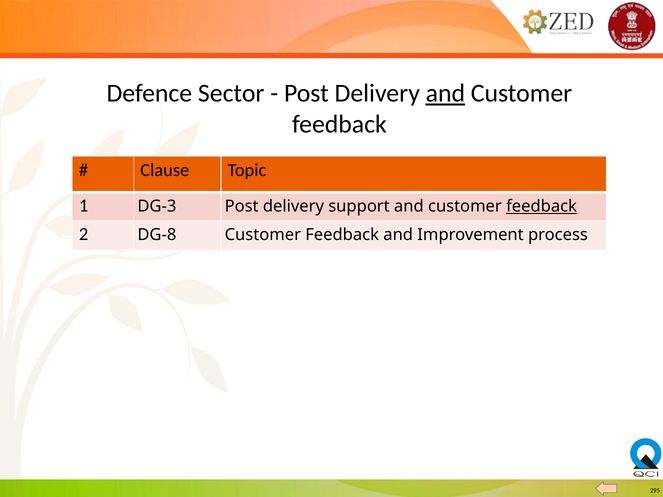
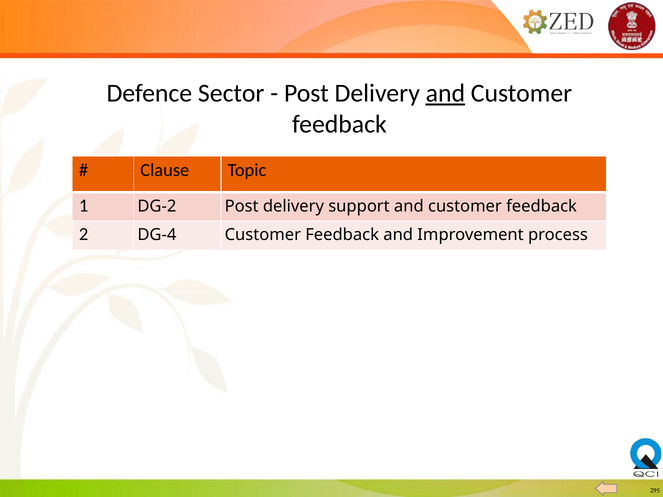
DG-3: DG-3 -> DG-2
feedback at (542, 206) underline: present -> none
DG-8: DG-8 -> DG-4
